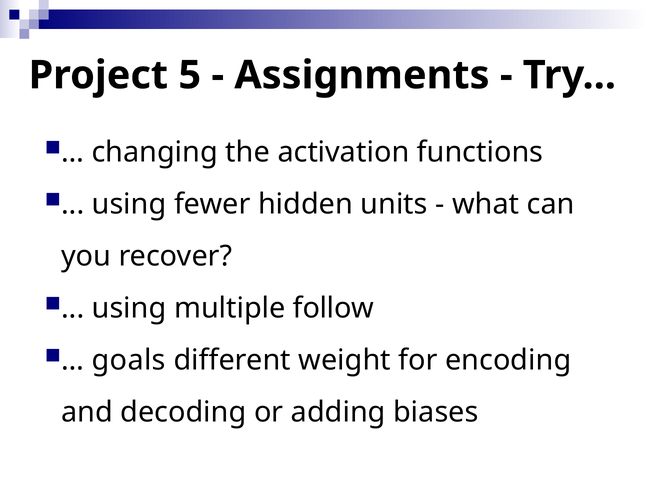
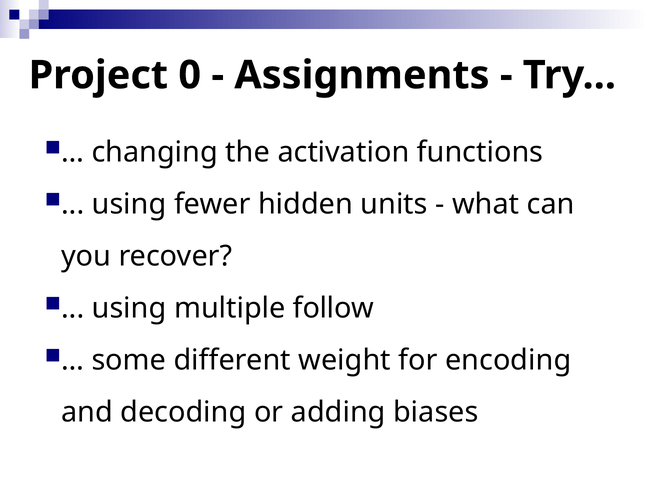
5: 5 -> 0
goals: goals -> some
